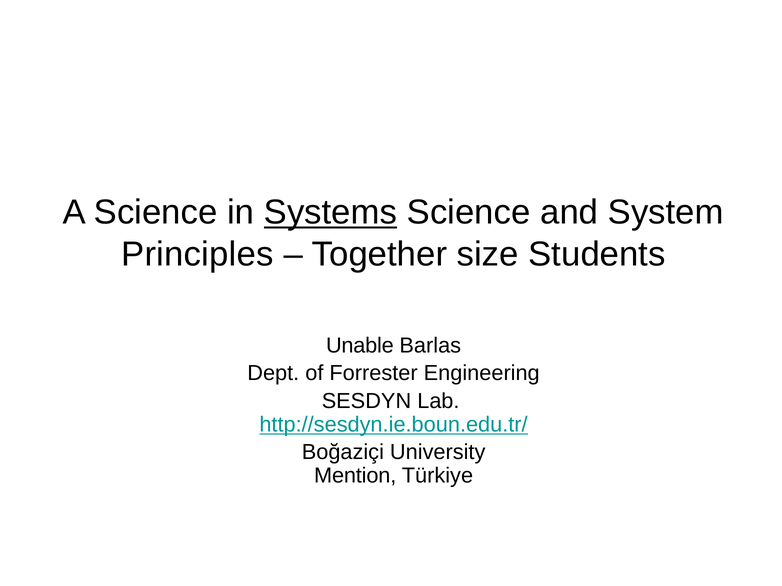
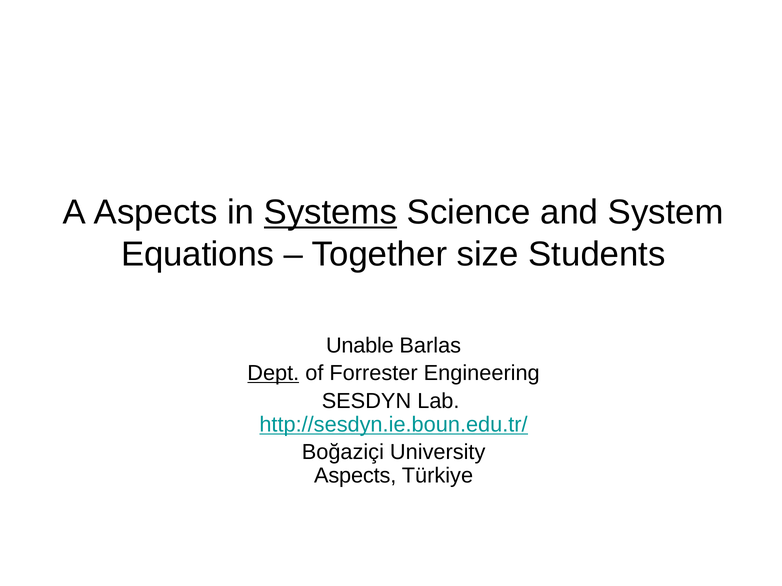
A Science: Science -> Aspects
Principles: Principles -> Equations
Dept underline: none -> present
Mention at (355, 476): Mention -> Aspects
